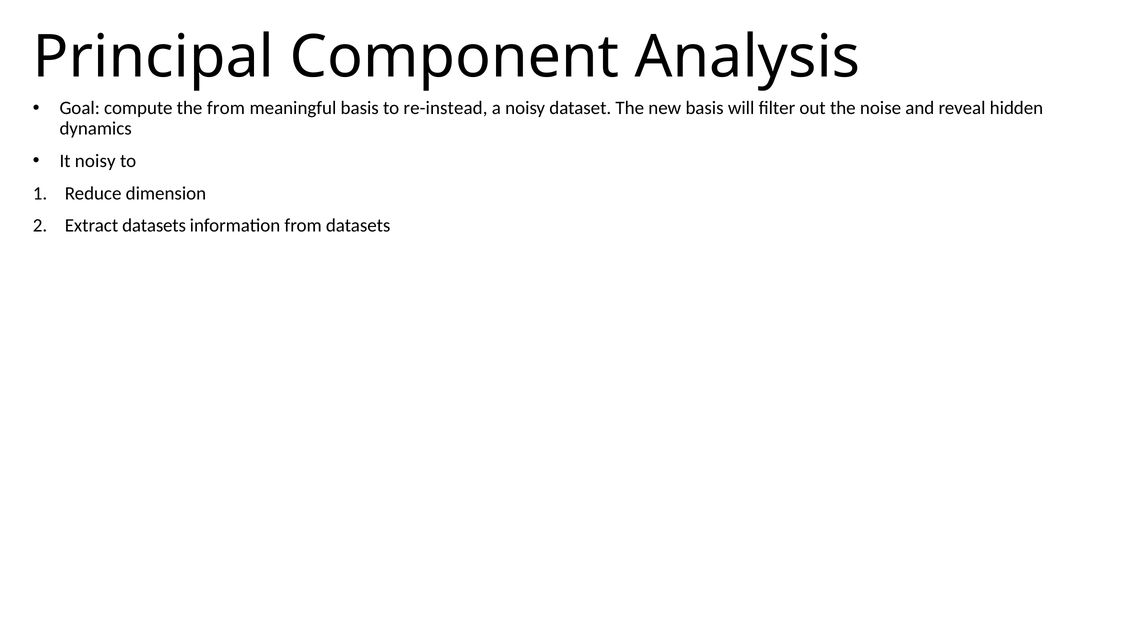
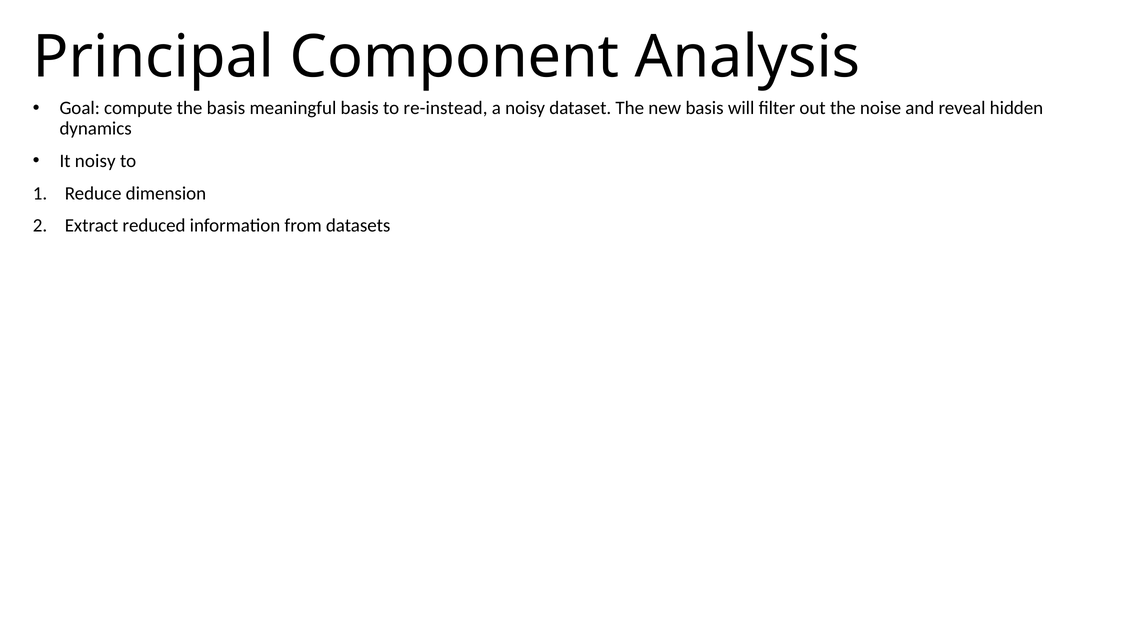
the from: from -> basis
Extract datasets: datasets -> reduced
